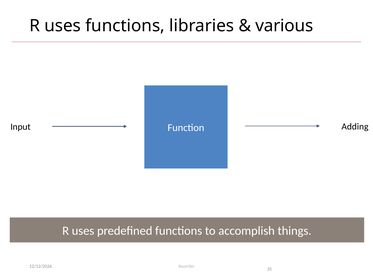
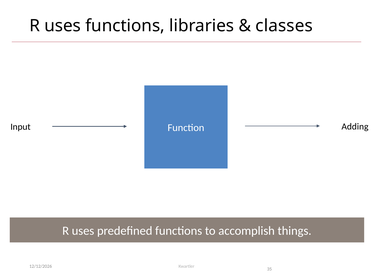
various: various -> classes
